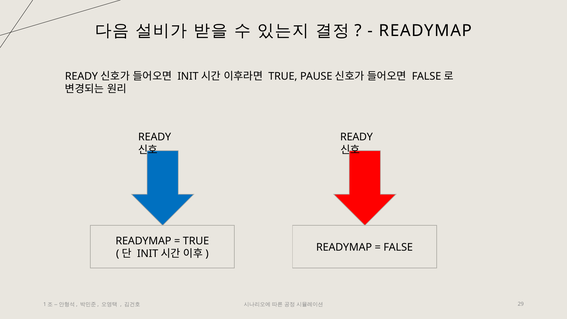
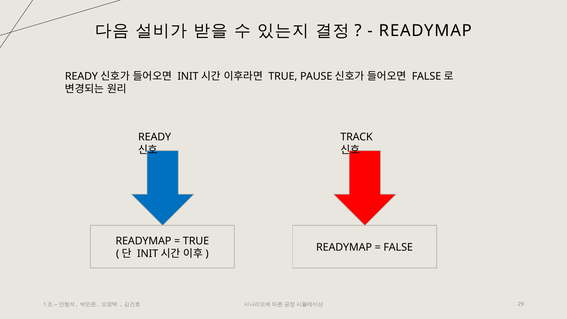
READY at (356, 137): READY -> TRACK
